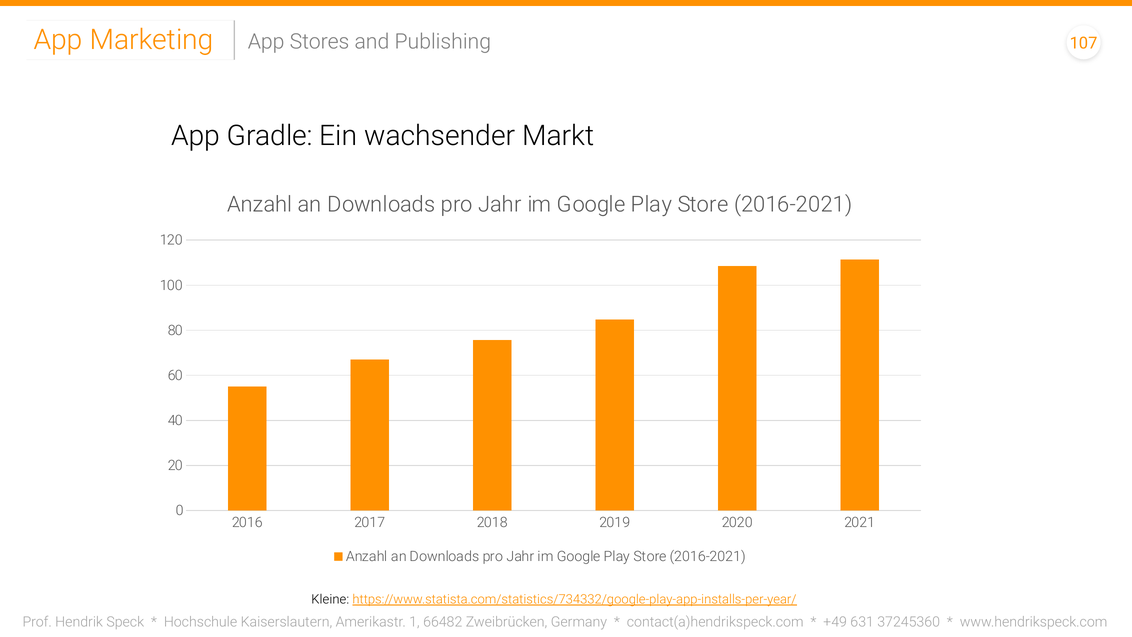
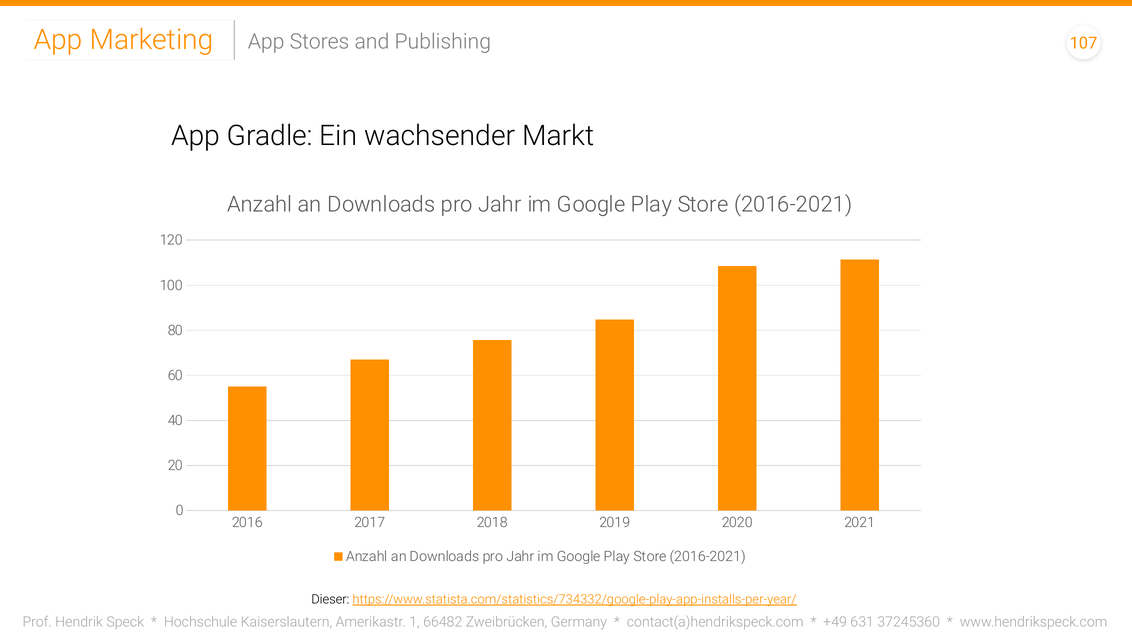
Kleine: Kleine -> Dieser
